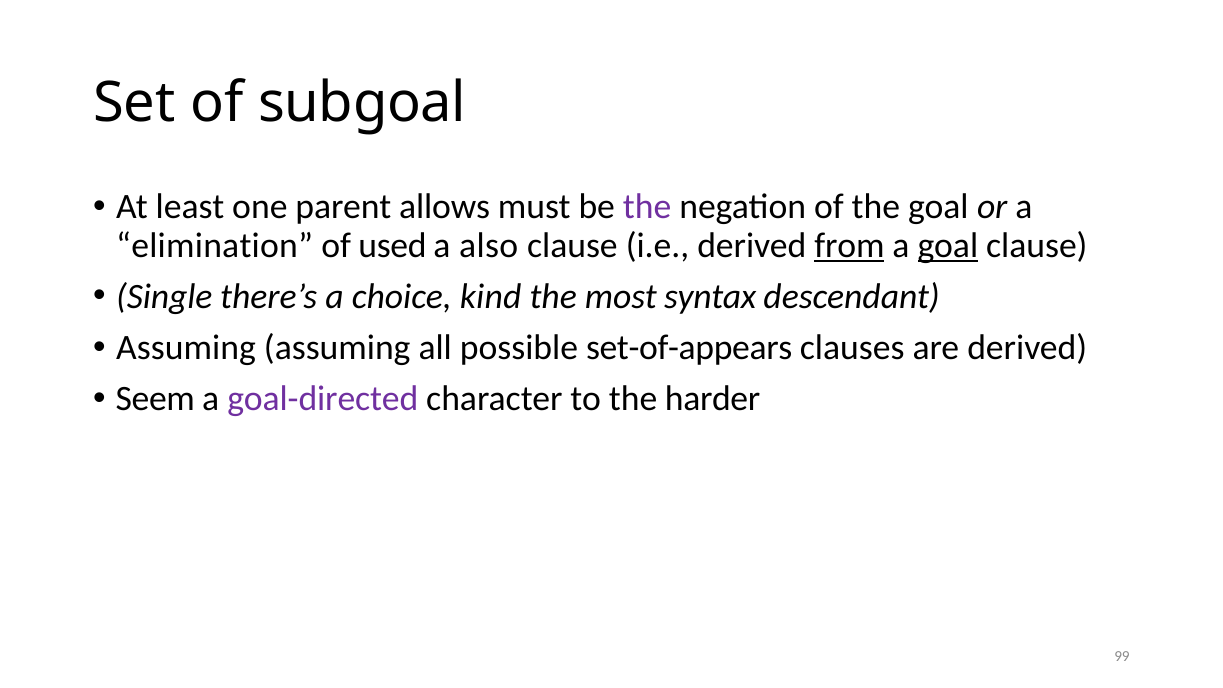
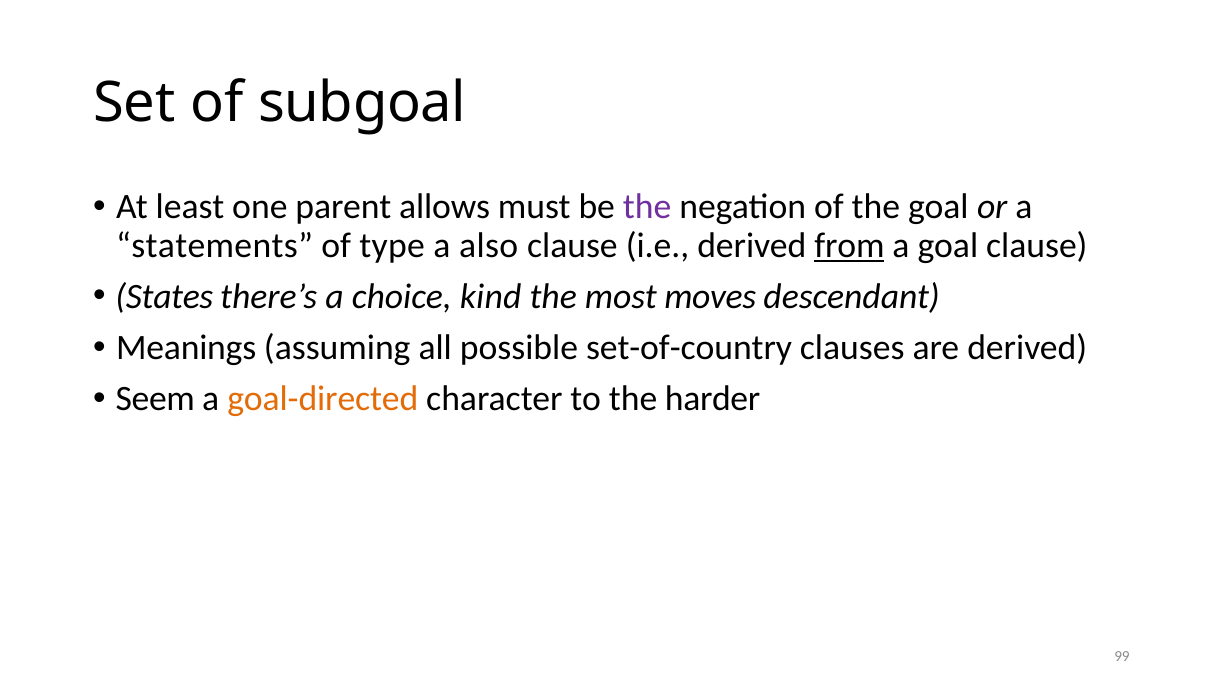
elimination: elimination -> statements
used: used -> type
goal at (948, 245) underline: present -> none
Single: Single -> States
syntax: syntax -> moves
Assuming at (186, 348): Assuming -> Meanings
set-of-appears: set-of-appears -> set-of-country
goal-directed colour: purple -> orange
